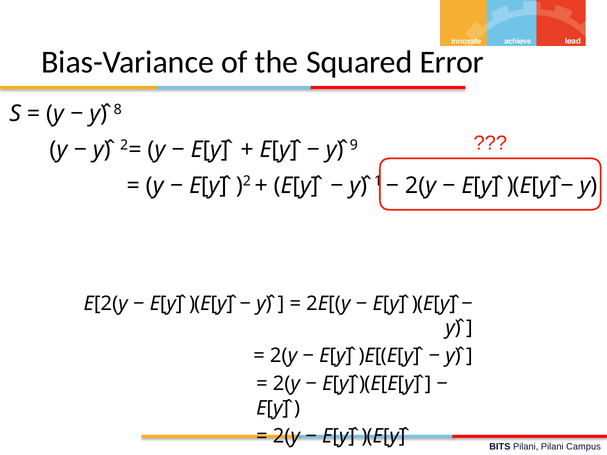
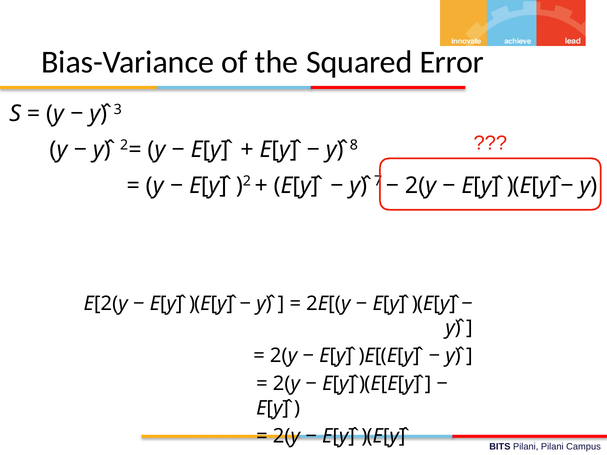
8: 8 -> 3
9: 9 -> 8
1: 1 -> 7
